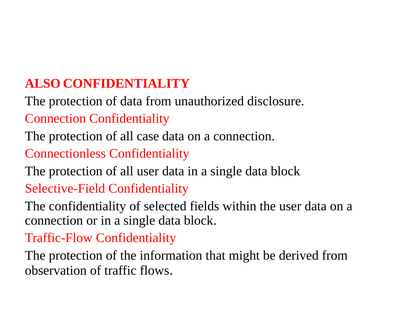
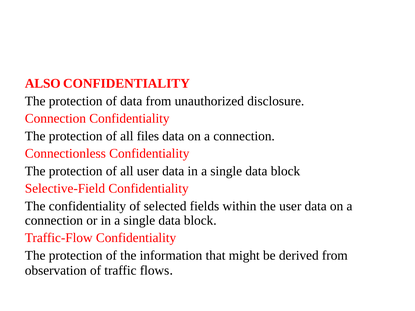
case: case -> files
